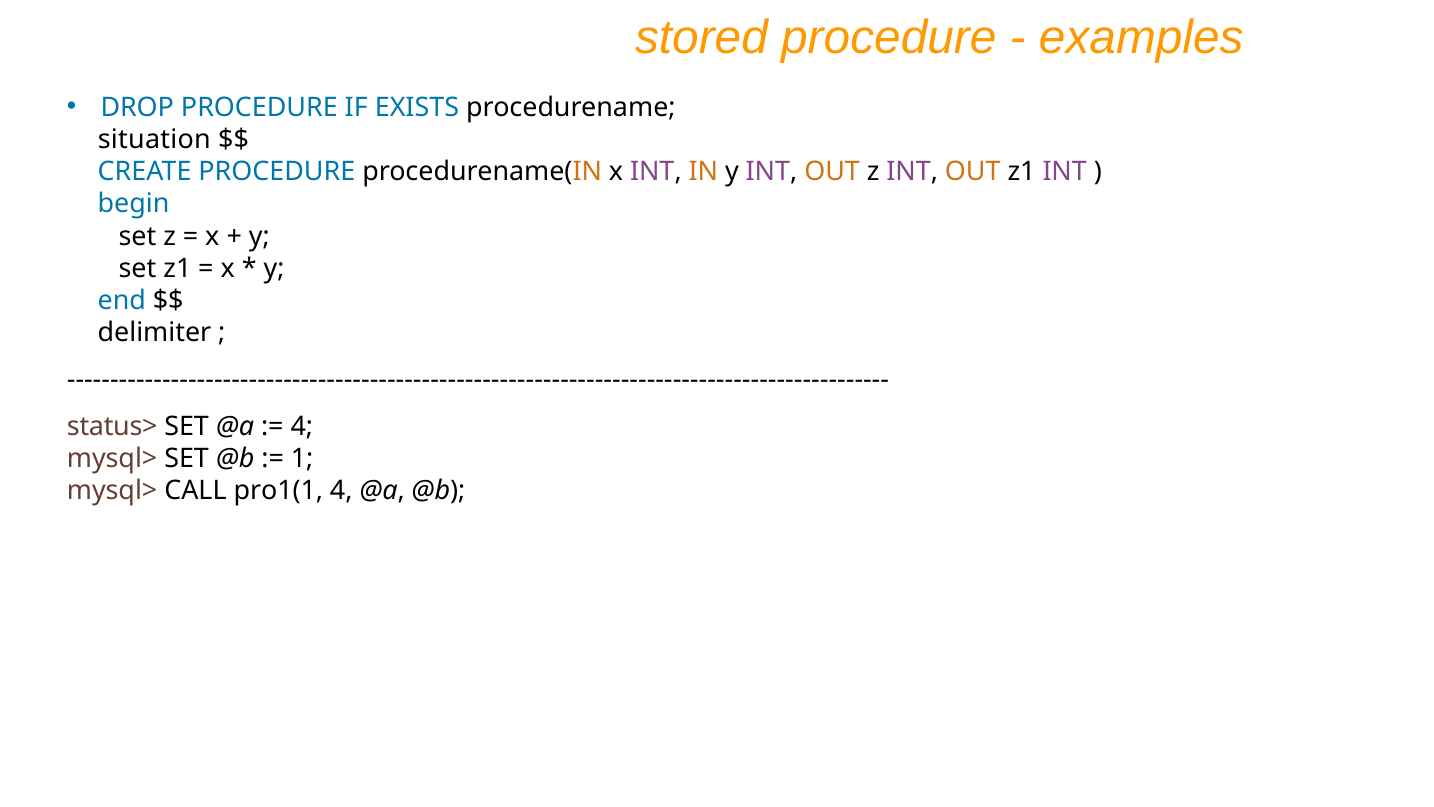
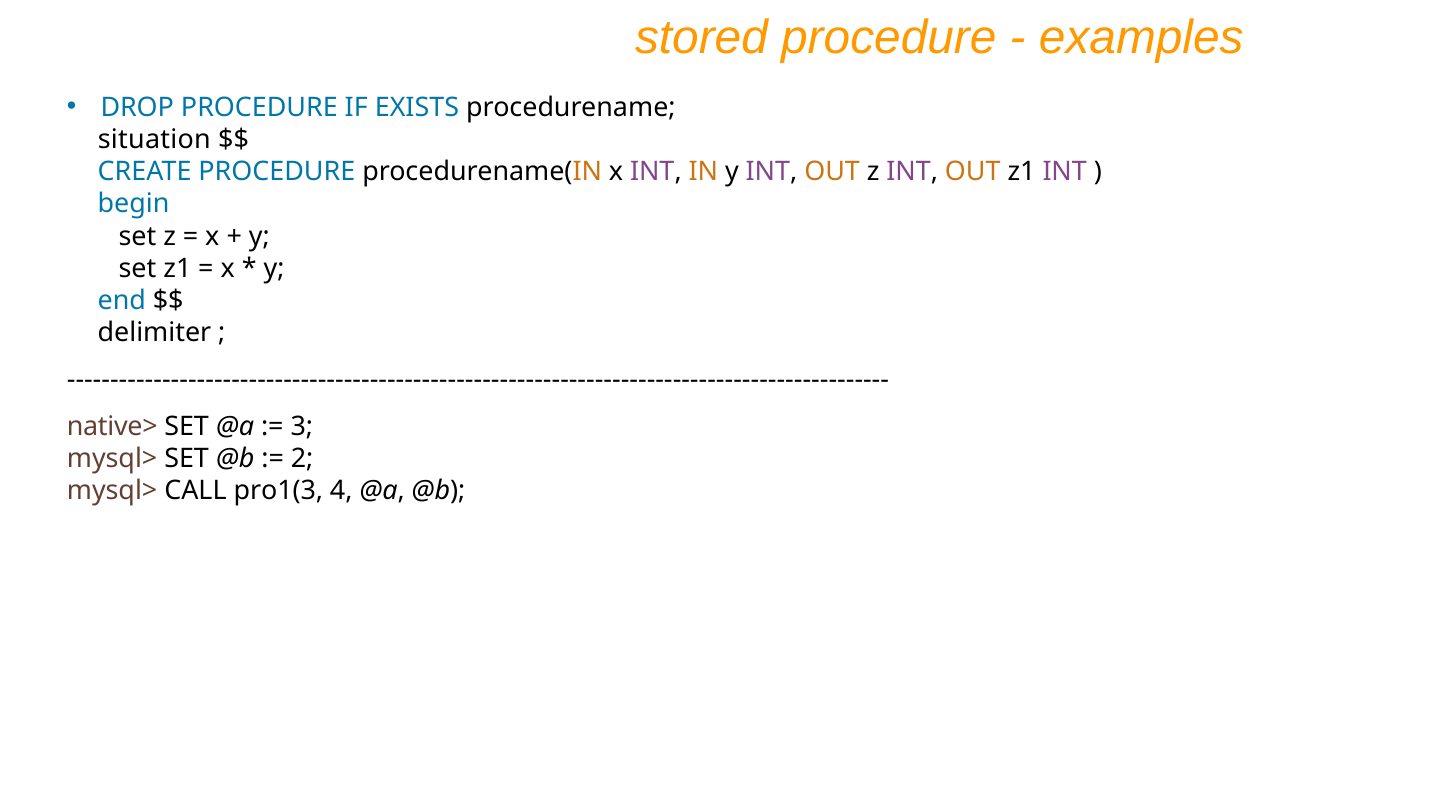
status>: status> -> native>
4 at (302, 426): 4 -> 3
1: 1 -> 2
pro1(1: pro1(1 -> pro1(3
